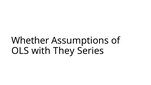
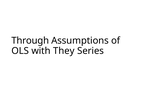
Whether: Whether -> Through
